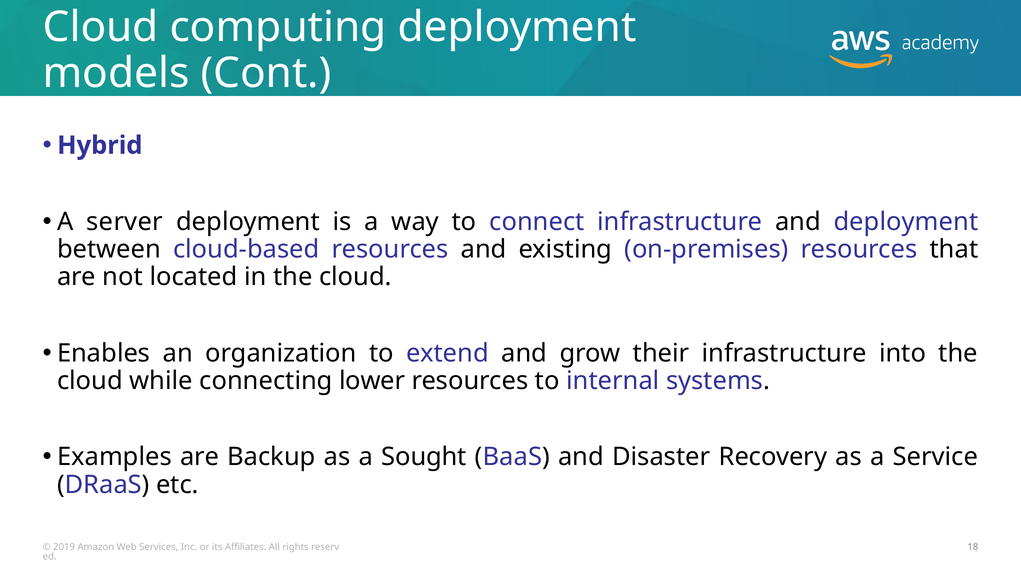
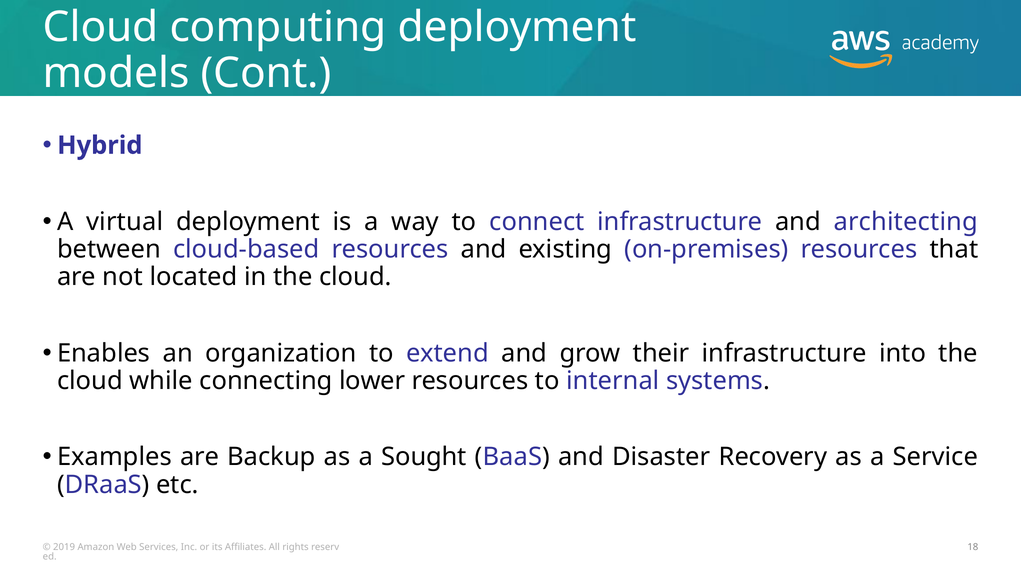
server: server -> virtual
and deployment: deployment -> architecting
